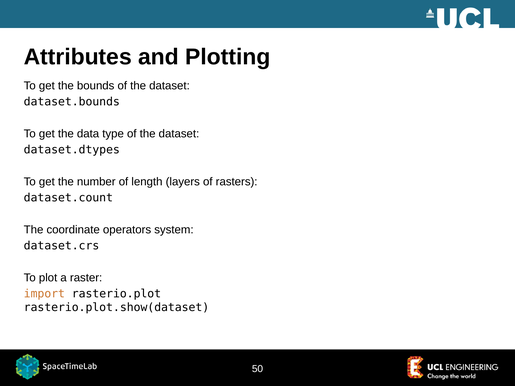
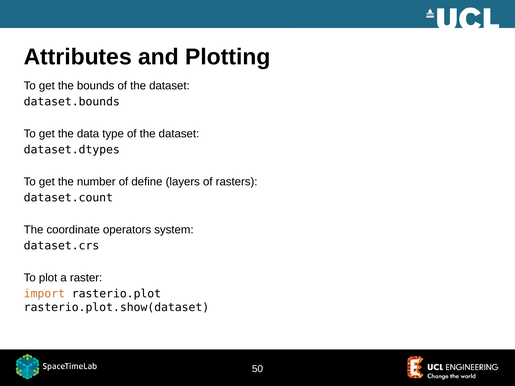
length: length -> define
